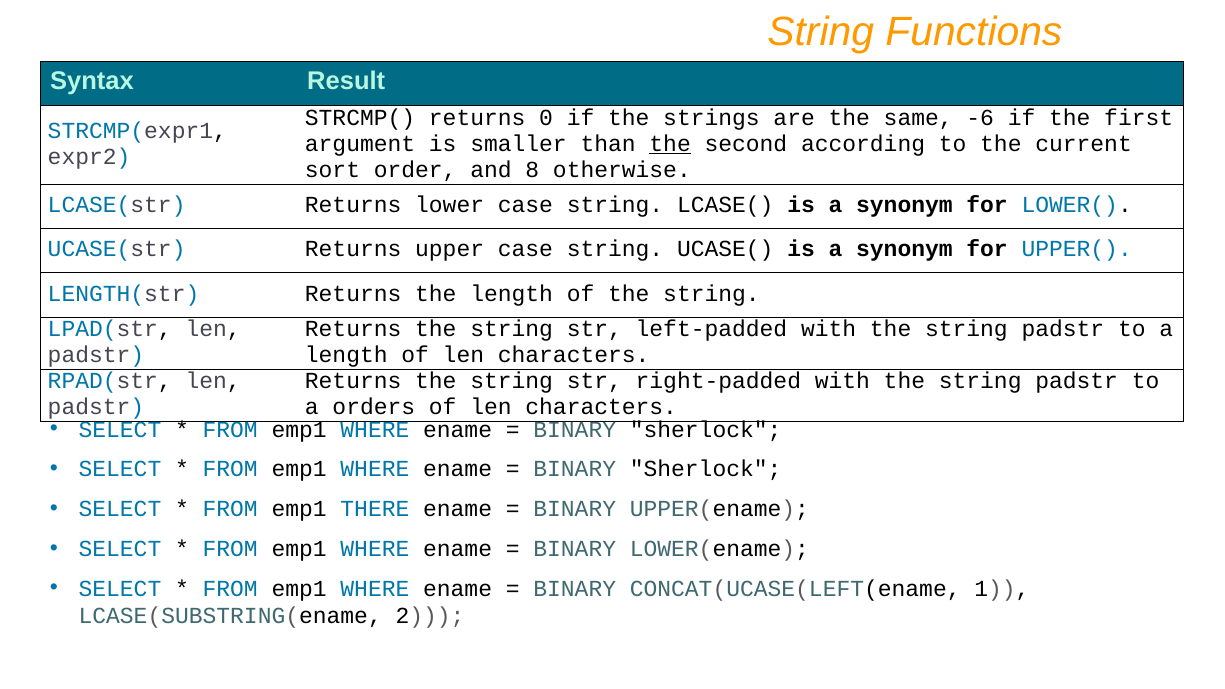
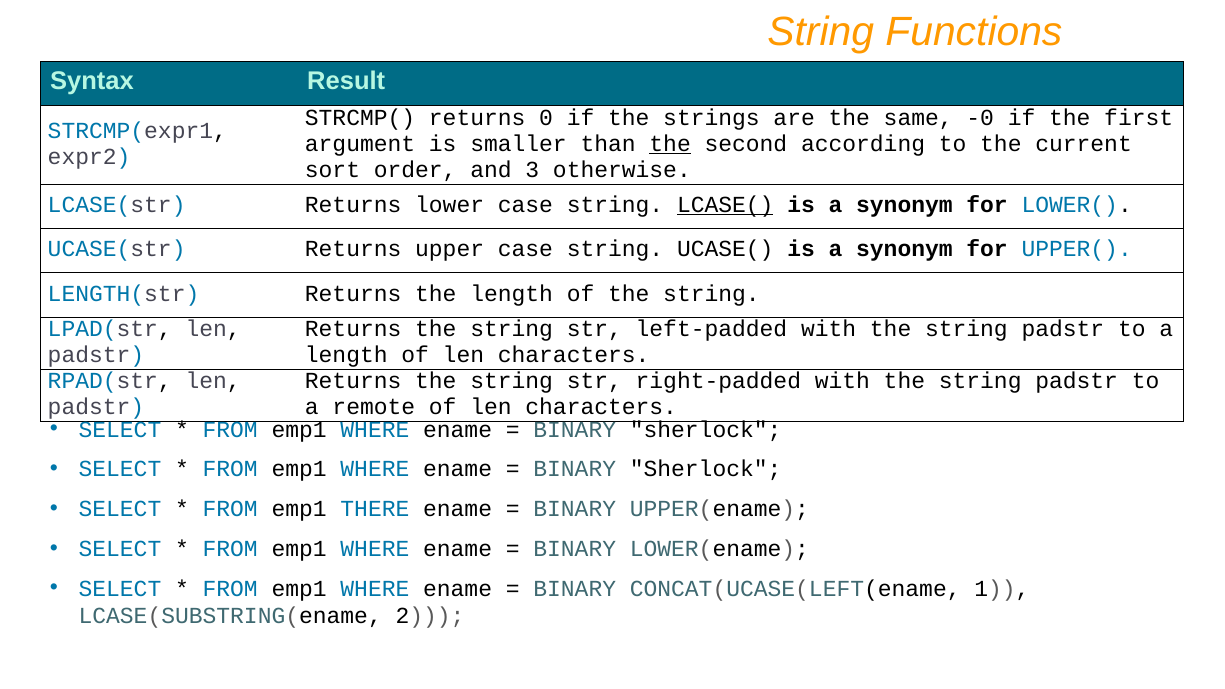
-6: -6 -> -0
8: 8 -> 3
LCASE( underline: none -> present
orders: orders -> remote
